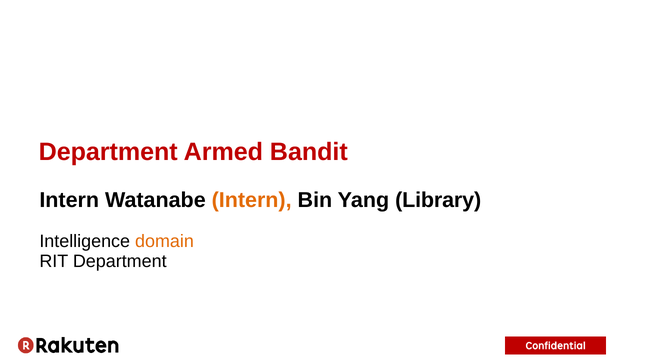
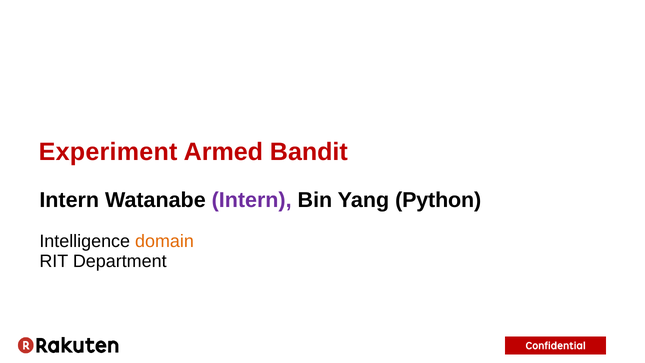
Department at (108, 152): Department -> Experiment
Intern at (252, 200) colour: orange -> purple
Library: Library -> Python
